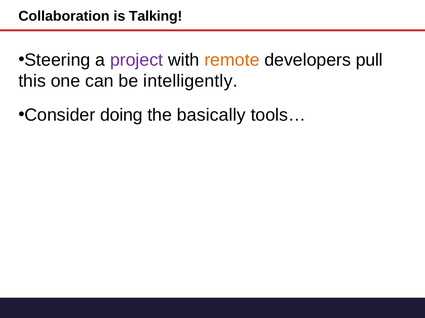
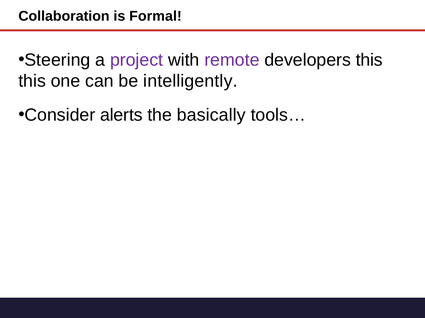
Talking: Talking -> Formal
remote colour: orange -> purple
developers pull: pull -> this
doing: doing -> alerts
